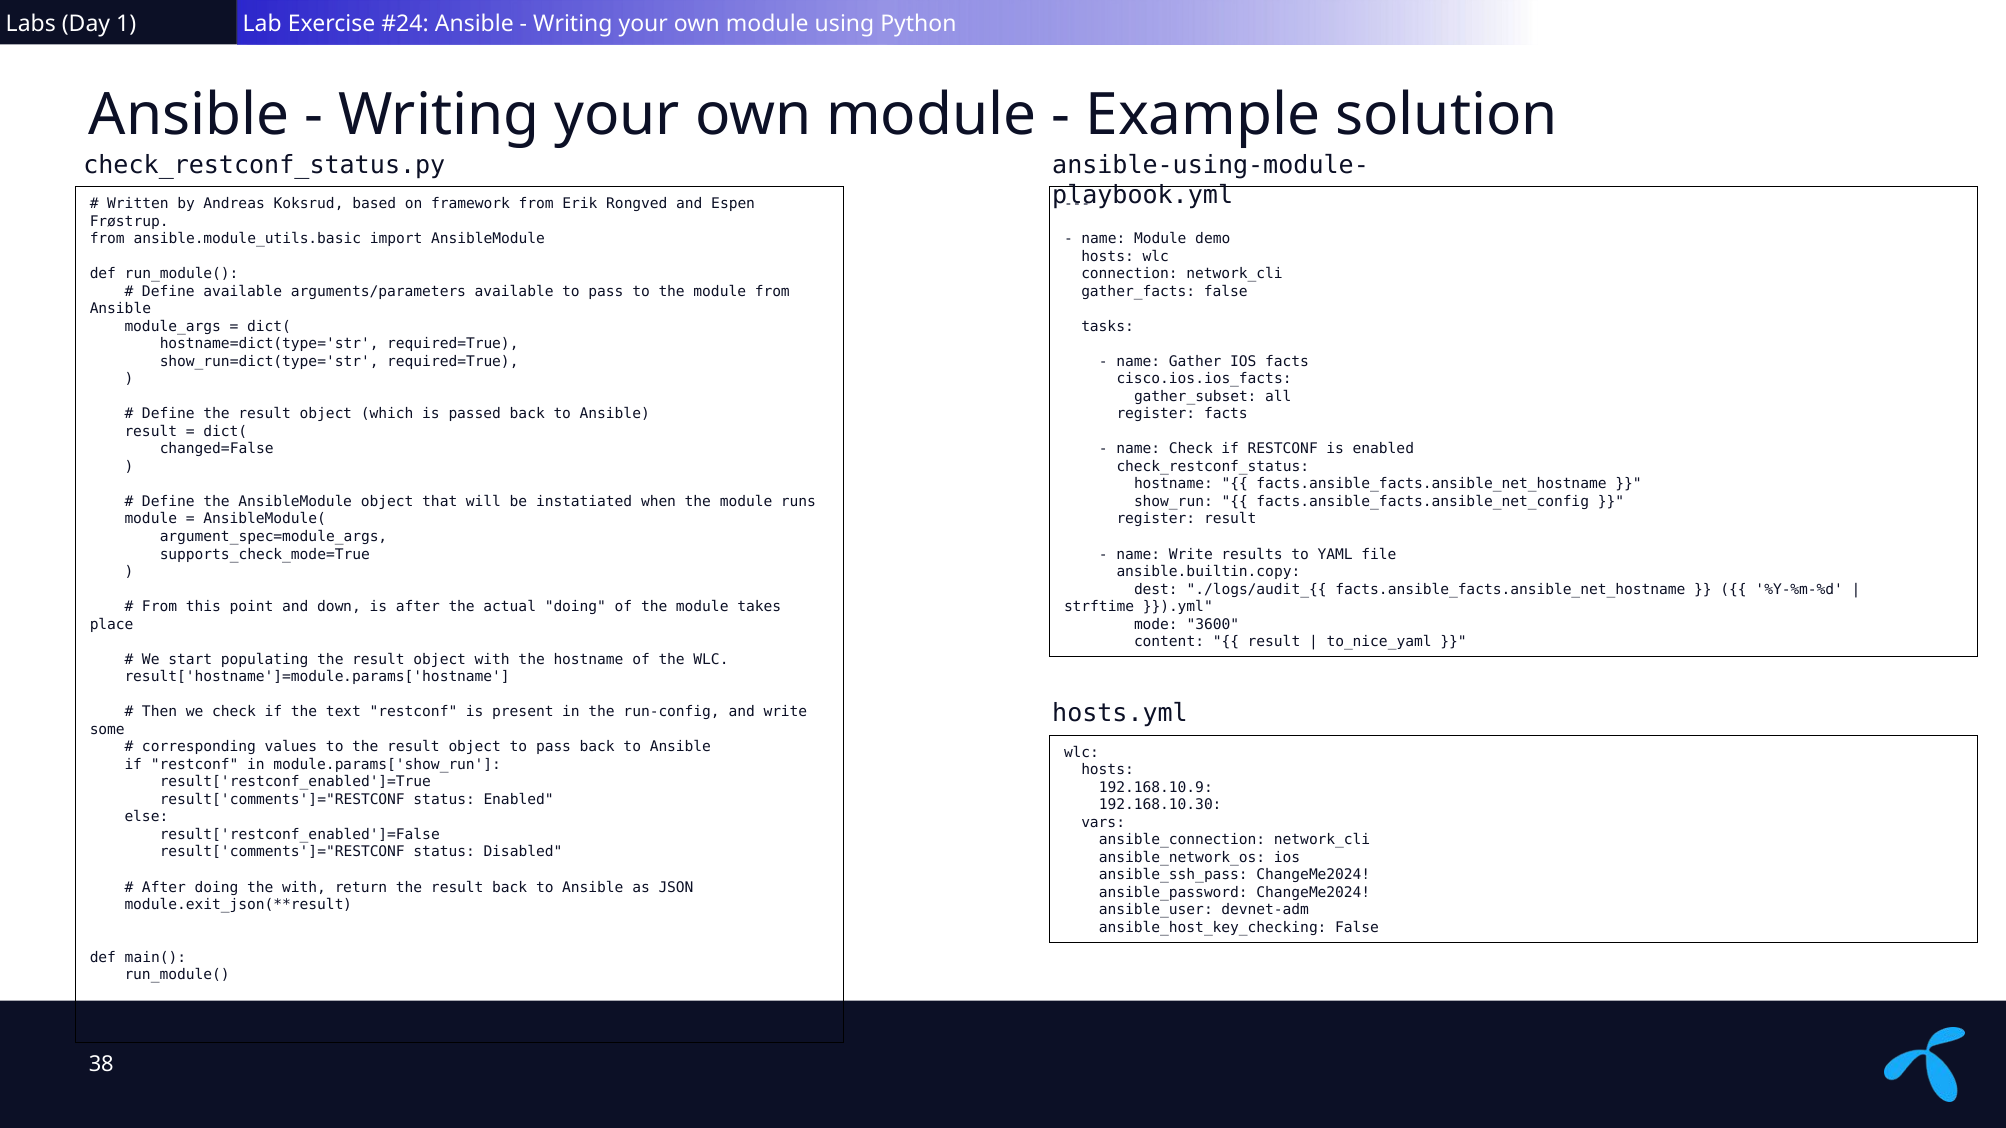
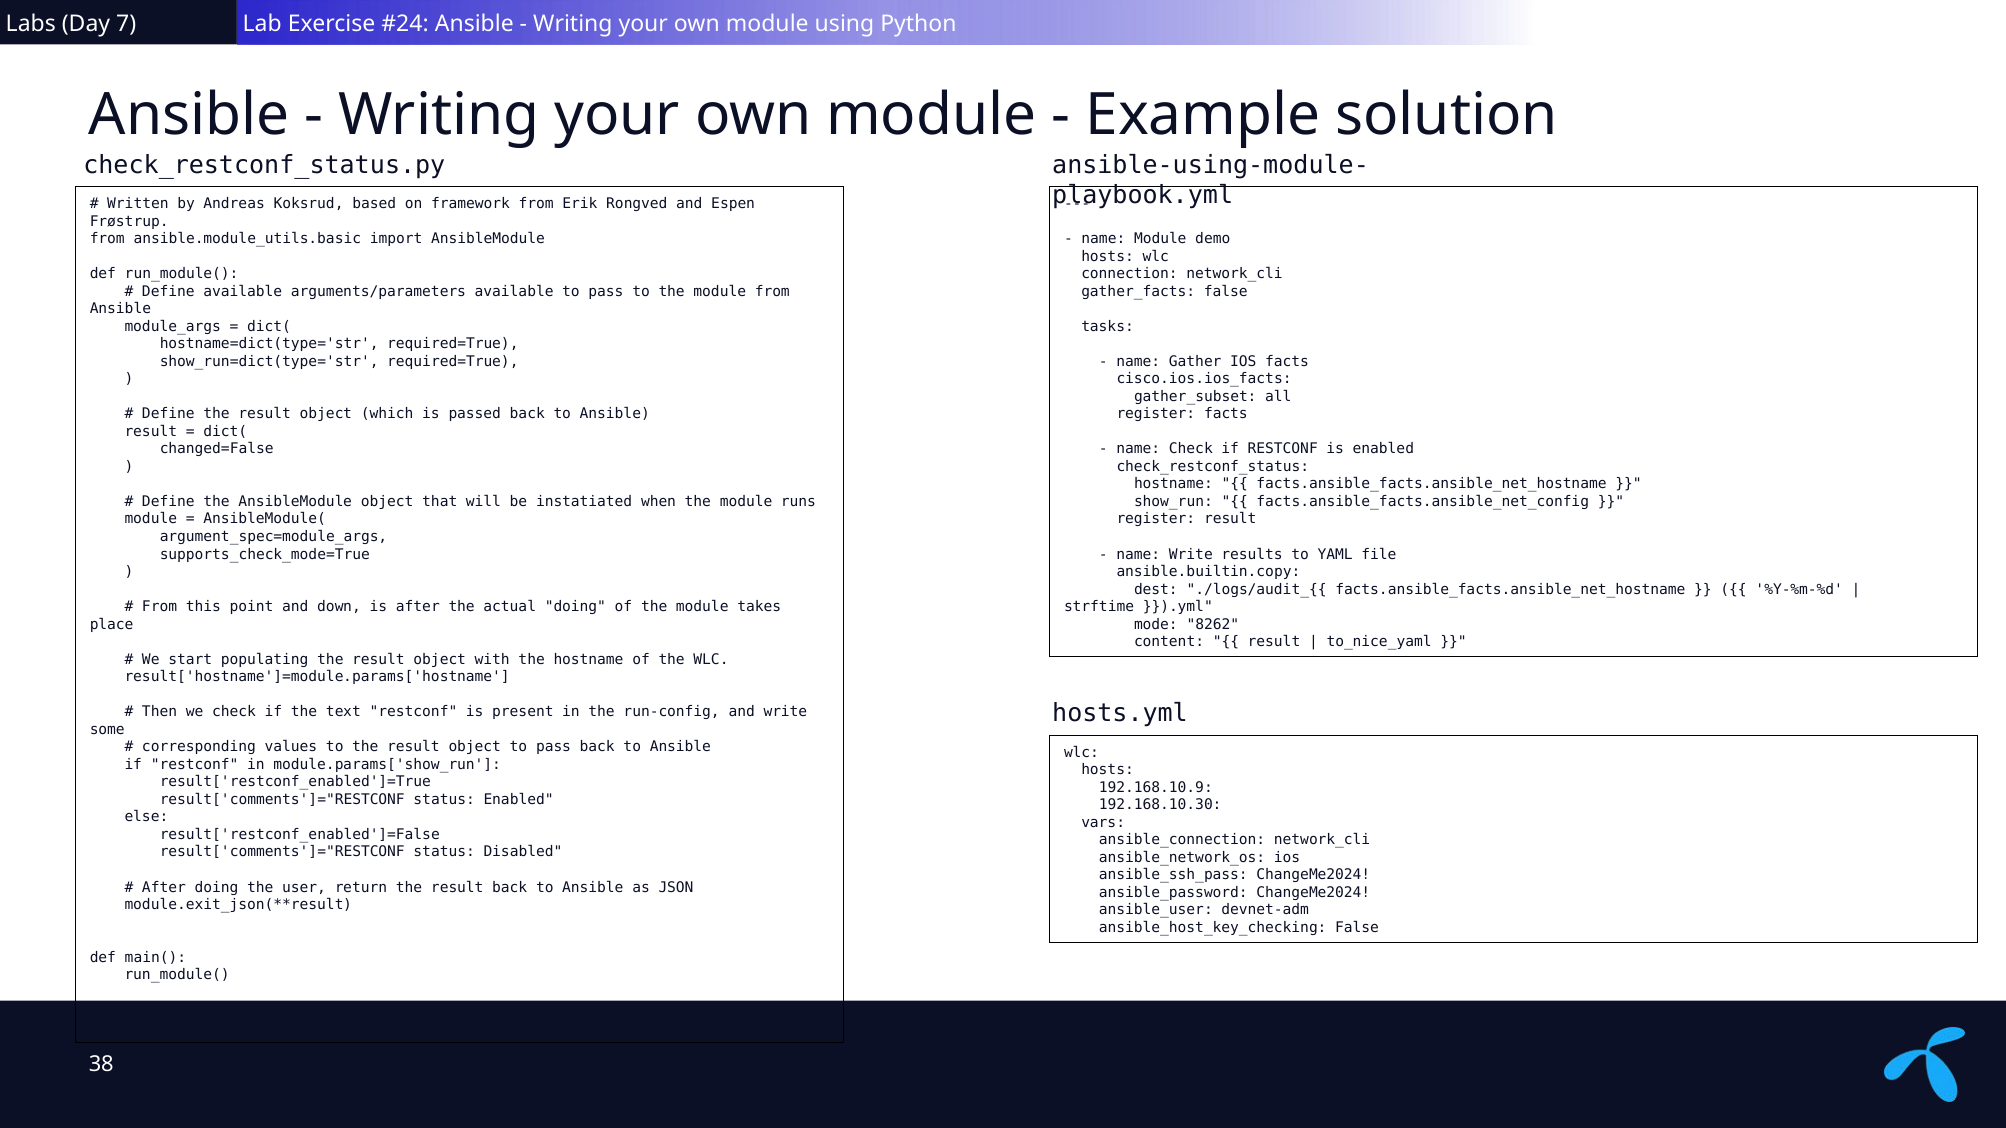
1: 1 -> 7
3600: 3600 -> 8262
the with: with -> user
